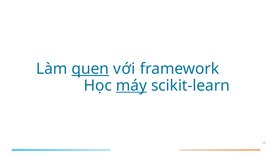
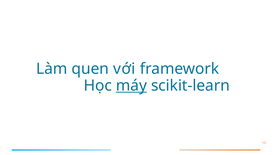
quen underline: present -> none
